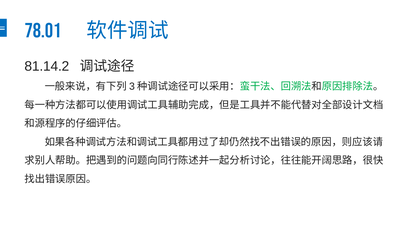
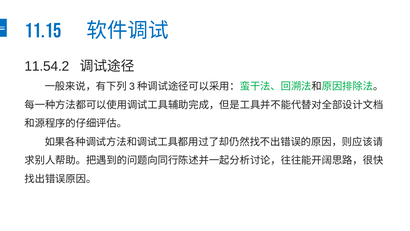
78.01: 78.01 -> 11.15
81.14.2: 81.14.2 -> 11.54.2
